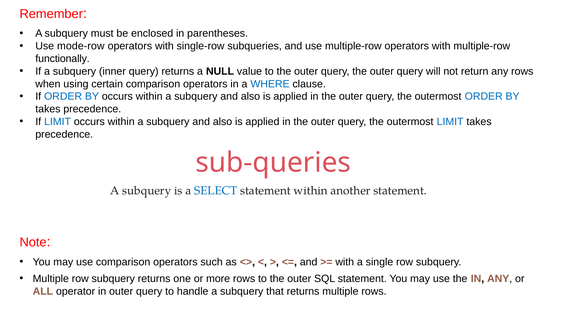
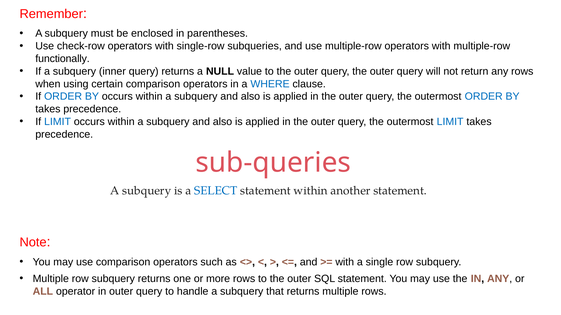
mode-row: mode-row -> check-row
